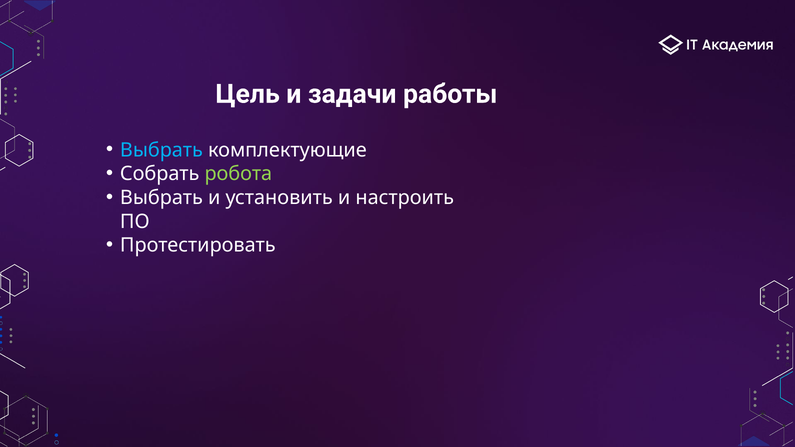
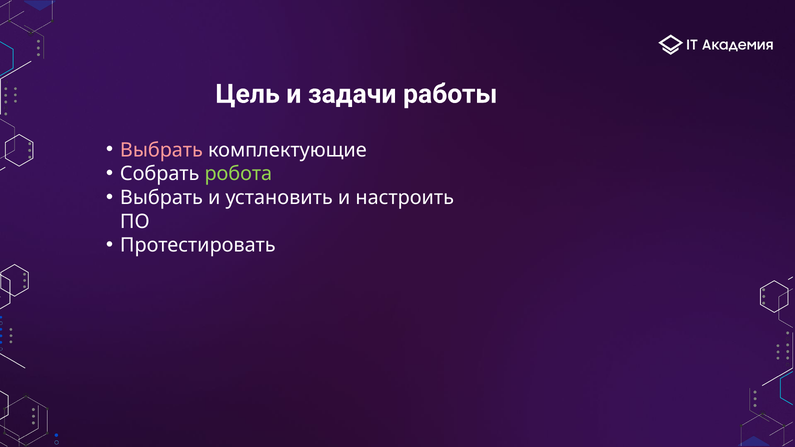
Выбрать at (161, 150) colour: light blue -> pink
